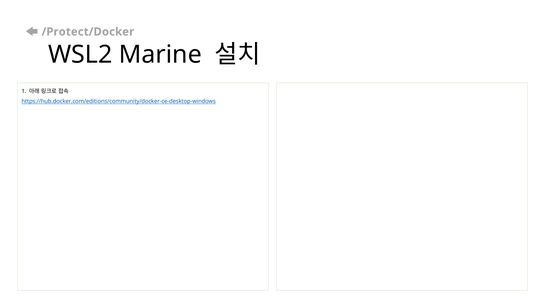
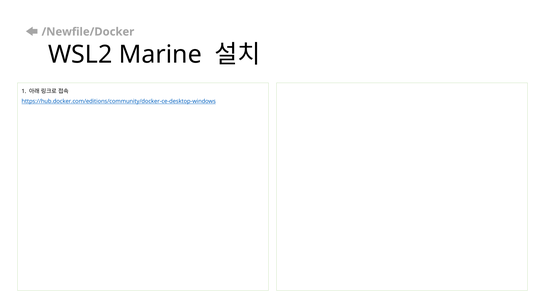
/Protect/Docker: /Protect/Docker -> /Newfile/Docker
